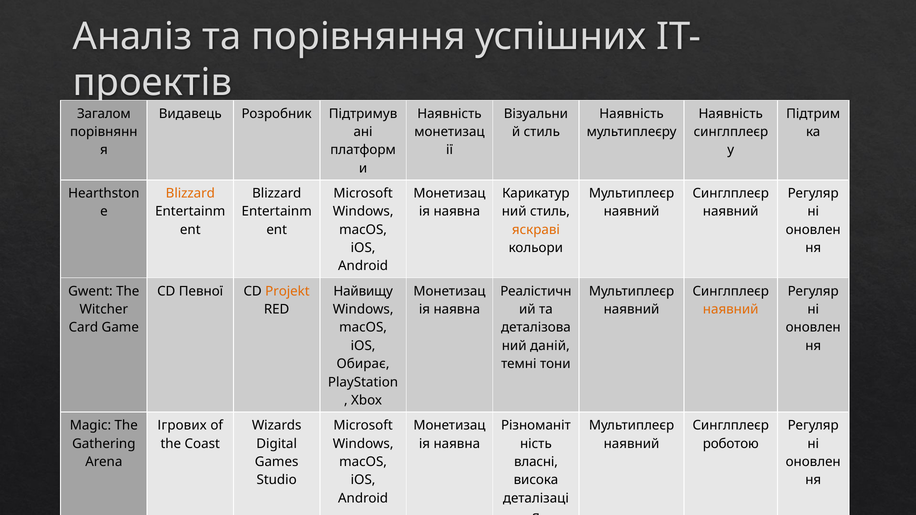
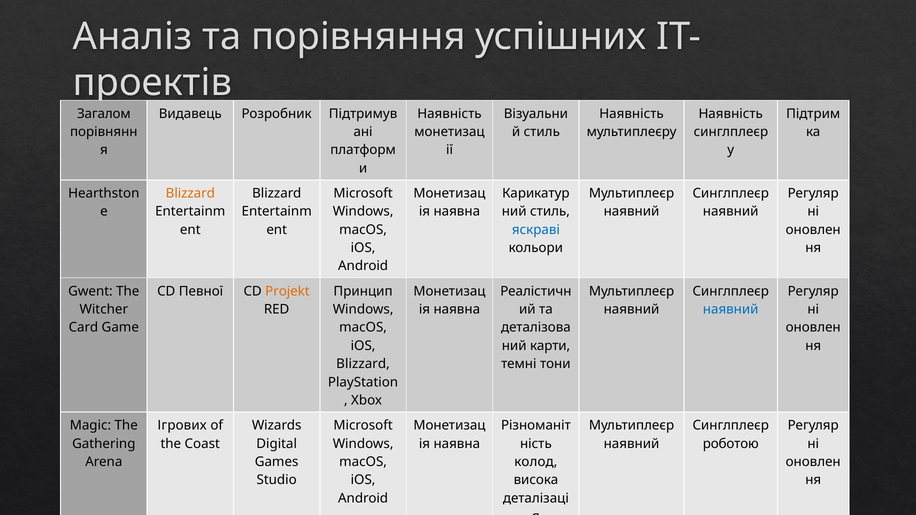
яскраві colour: orange -> blue
Найвищу: Найвищу -> Принцип
наявний at (731, 309) colour: orange -> blue
даній: даній -> карти
Обирає at (363, 364): Обирає -> Blizzard
власні: власні -> колод
